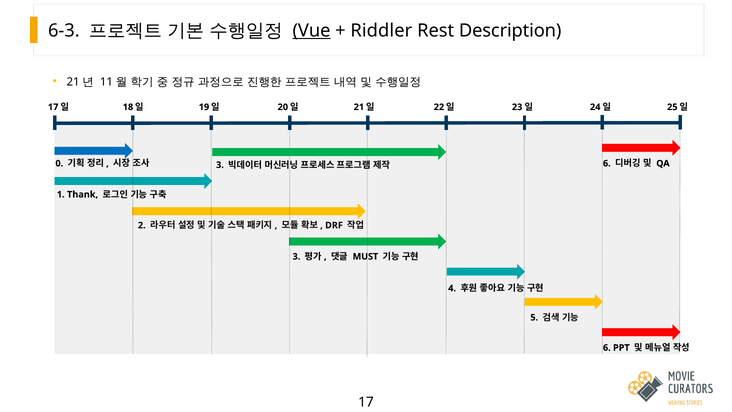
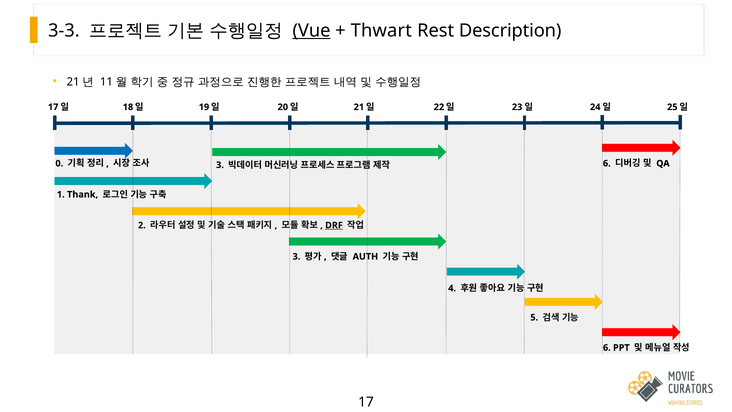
6-3: 6-3 -> 3-3
Riddler: Riddler -> Thwart
DRF underline: none -> present
MUST: MUST -> AUTH
